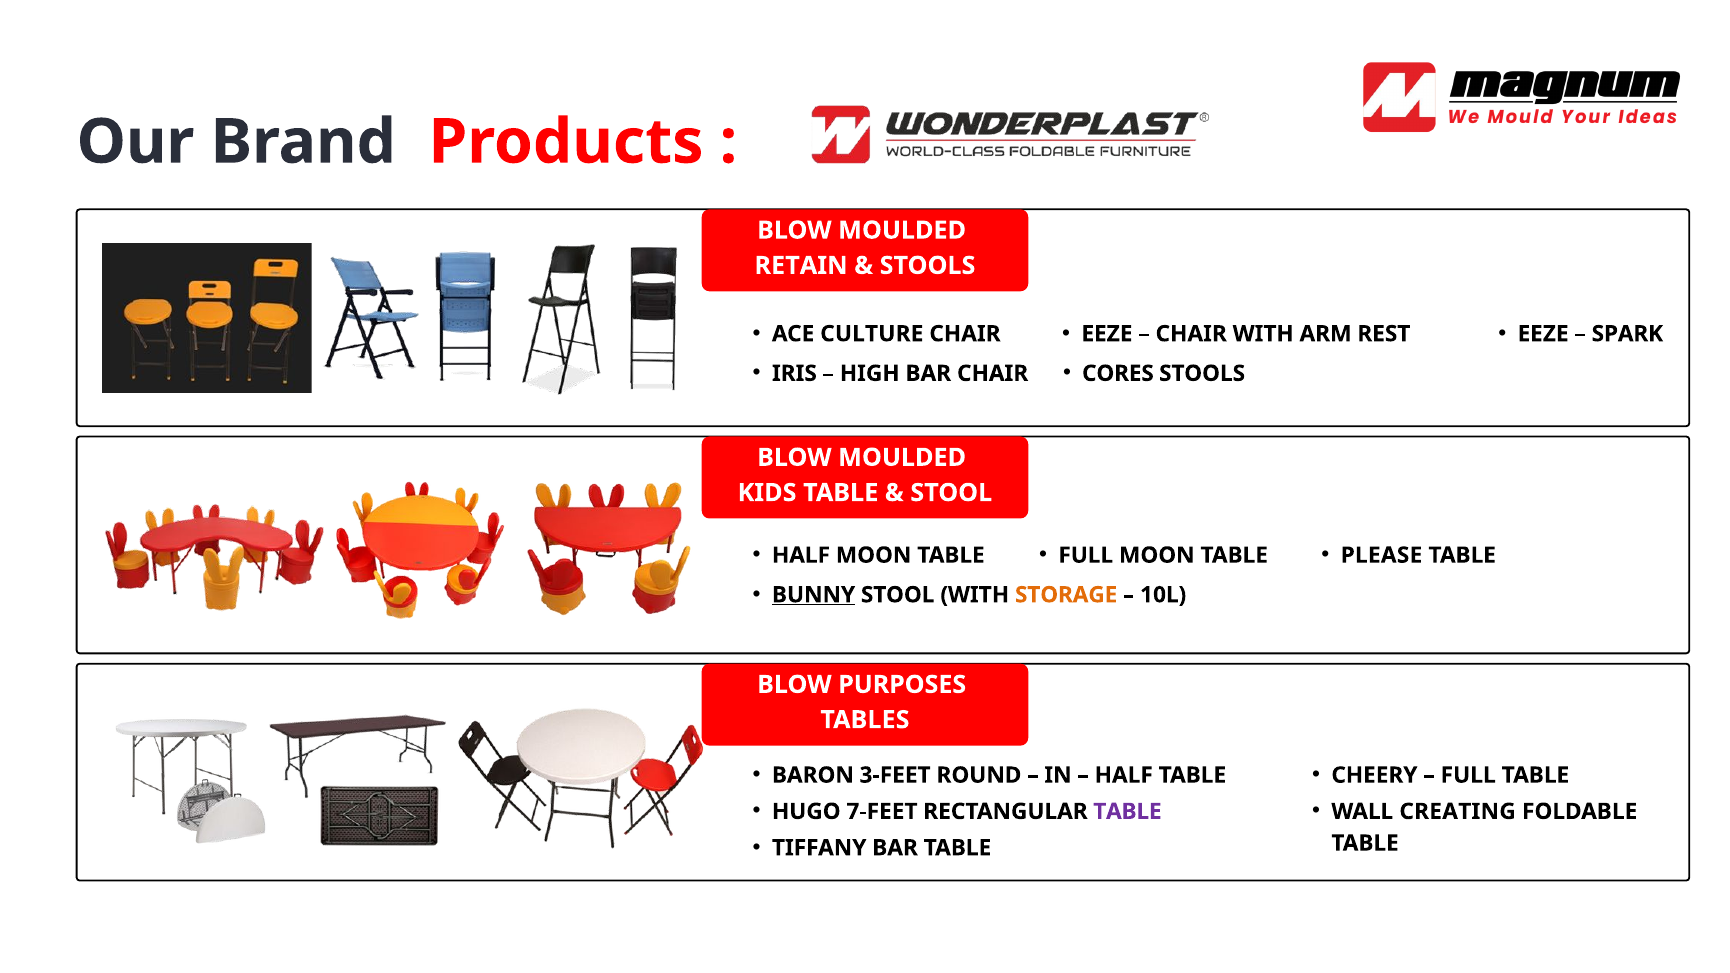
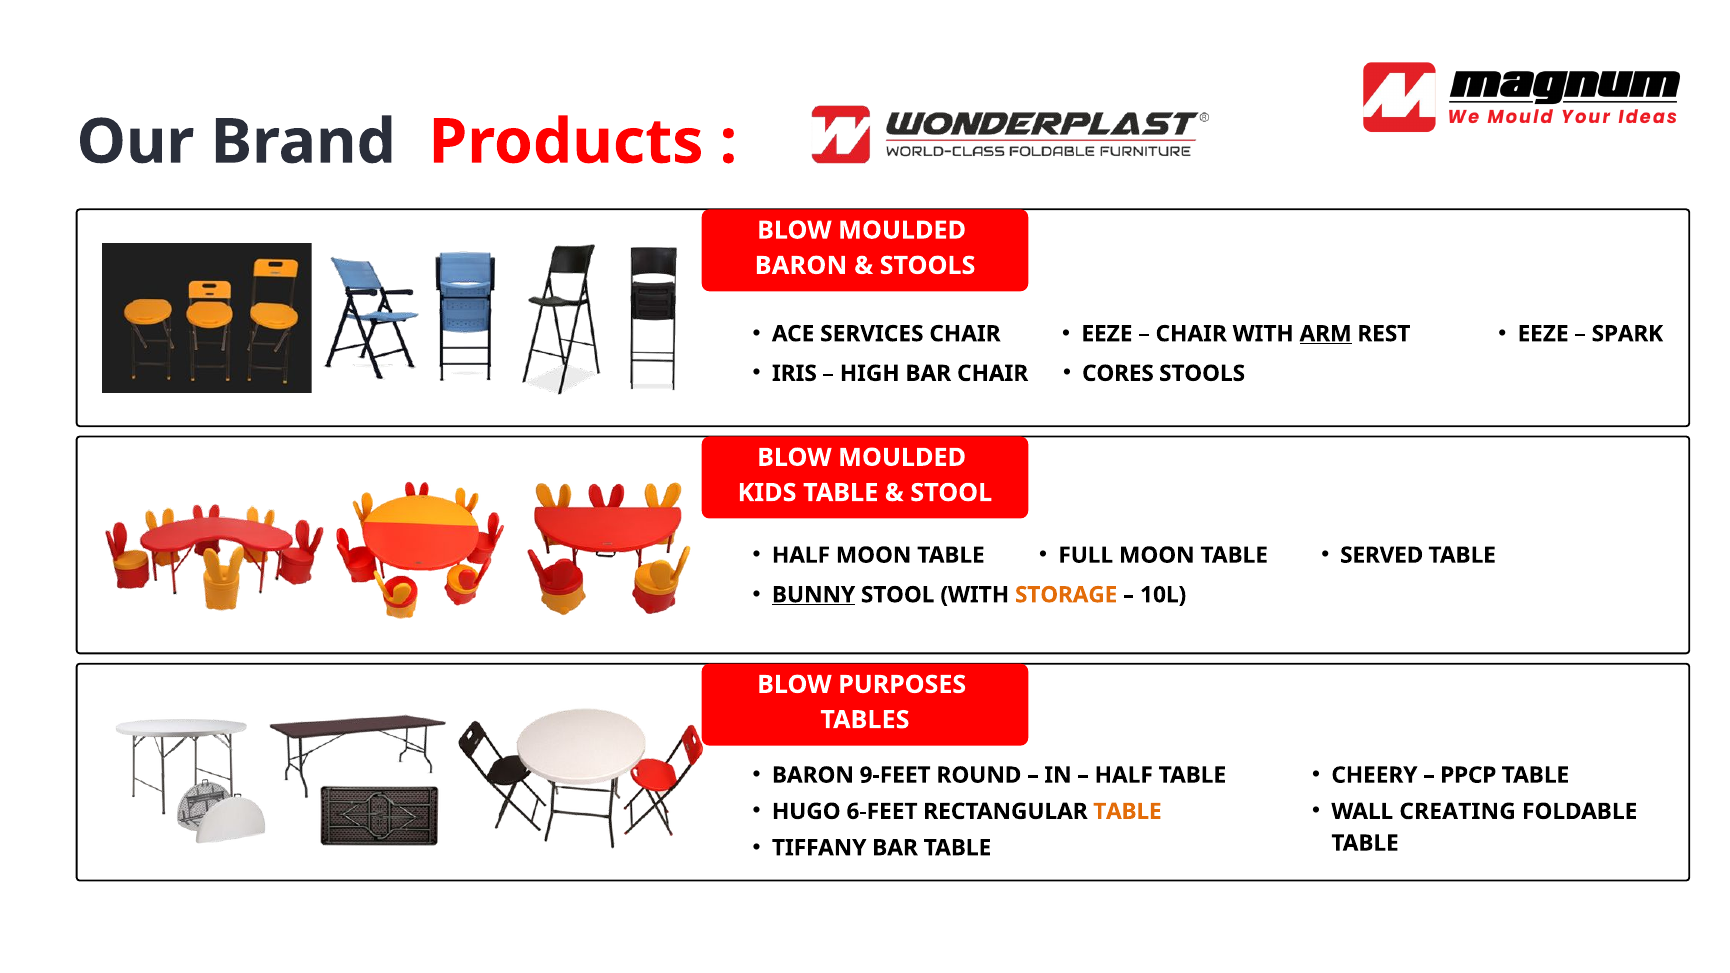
RETAIN at (801, 266): RETAIN -> BARON
CULTURE: CULTURE -> SERVICES
ARM underline: none -> present
PLEASE: PLEASE -> SERVED
3-FEET: 3-FEET -> 9-FEET
FULL at (1468, 775): FULL -> PPCP
7-FEET: 7-FEET -> 6-FEET
TABLE at (1127, 812) colour: purple -> orange
